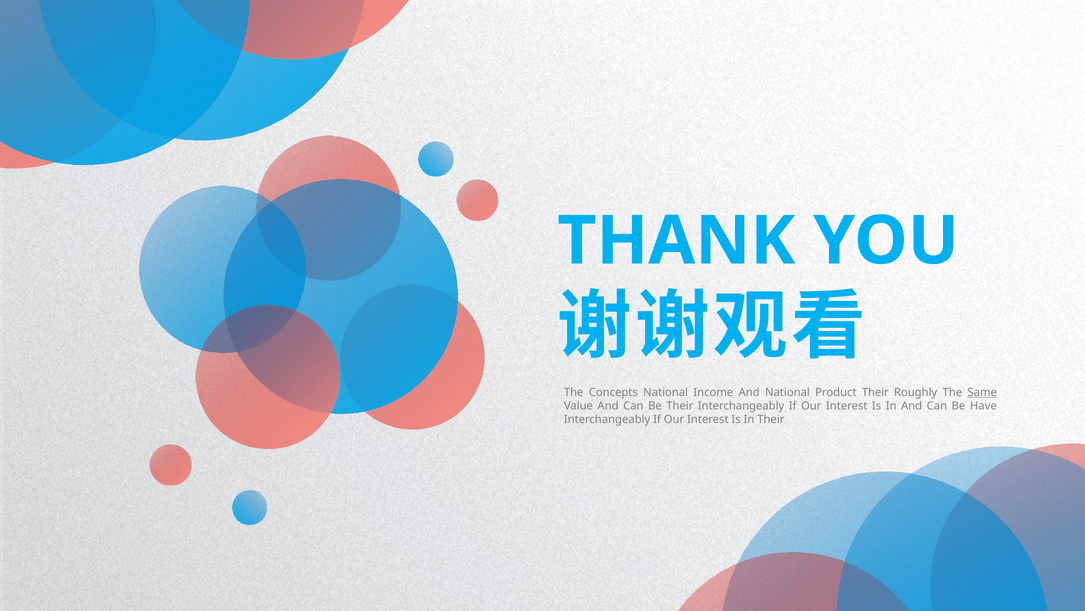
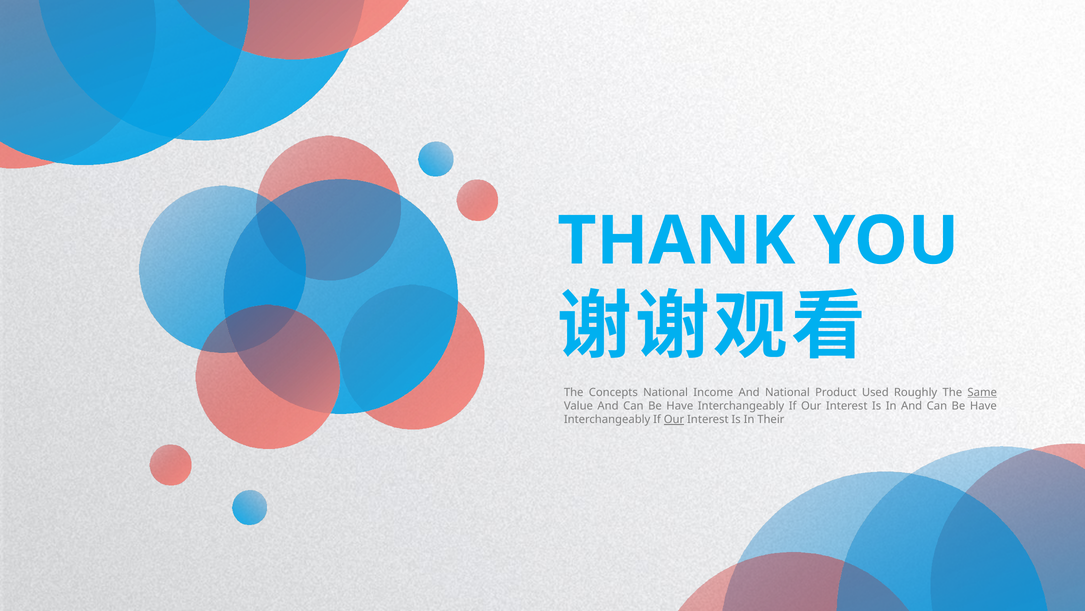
Product Their: Their -> Used
Their at (680, 406): Their -> Have
Our at (674, 419) underline: none -> present
